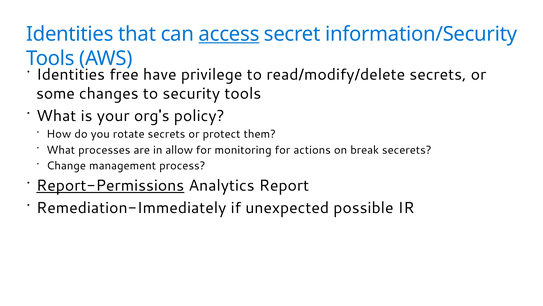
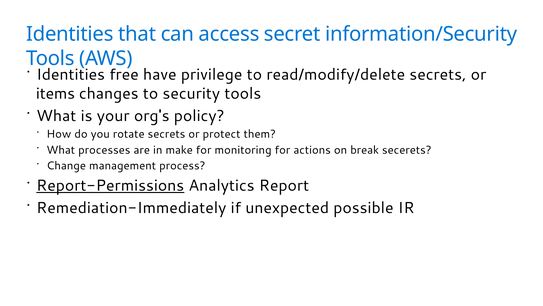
access underline: present -> none
some: some -> items
allow: allow -> make
